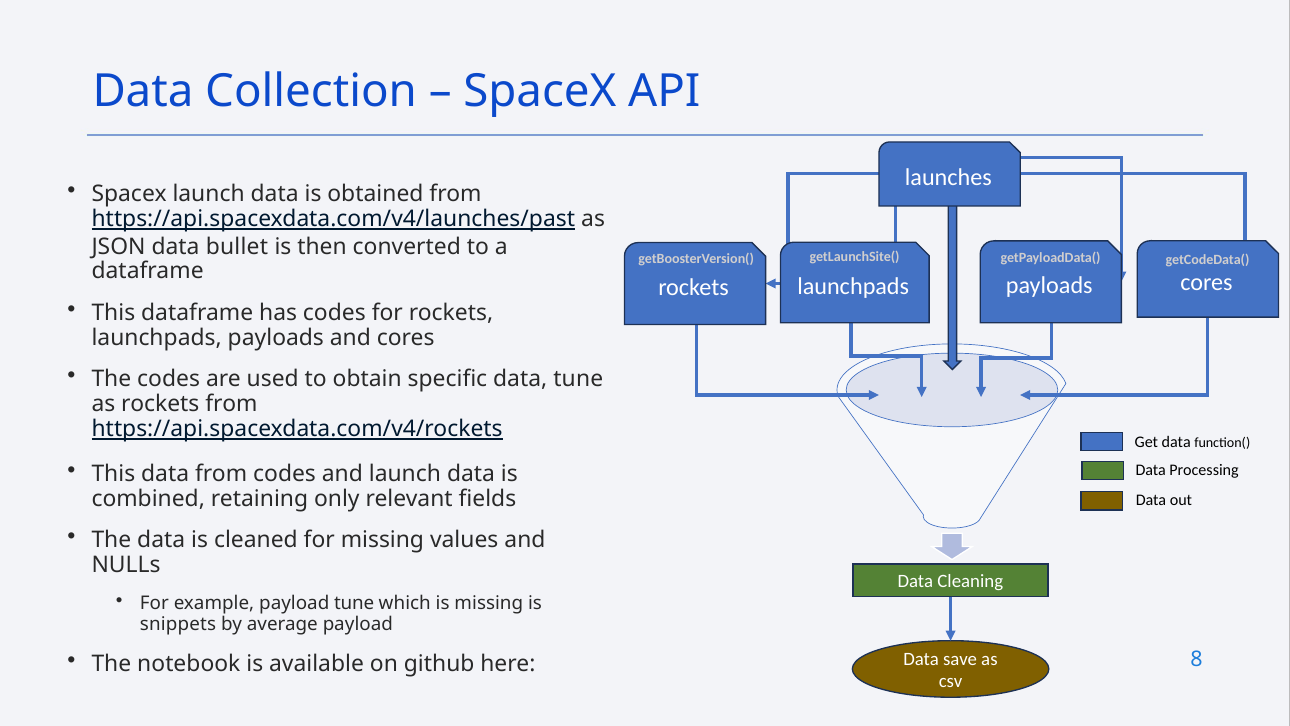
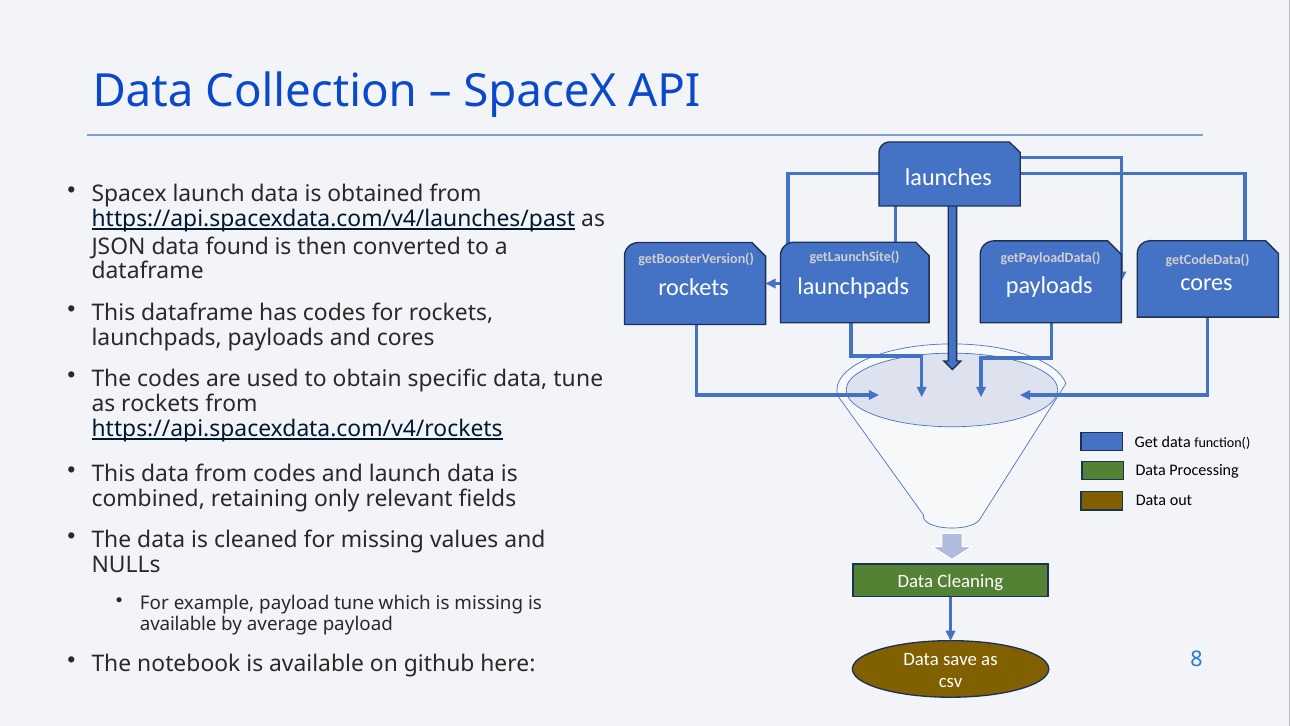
bullet: bullet -> found
snippets at (178, 624): snippets -> available
